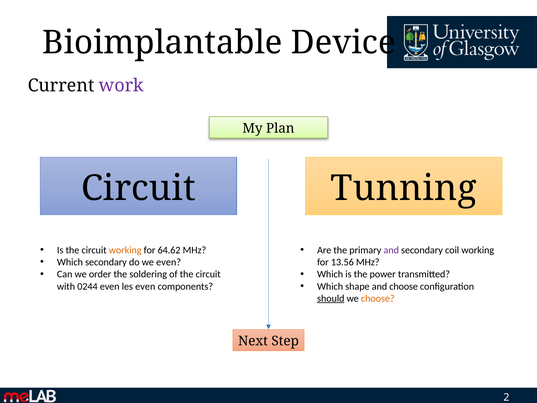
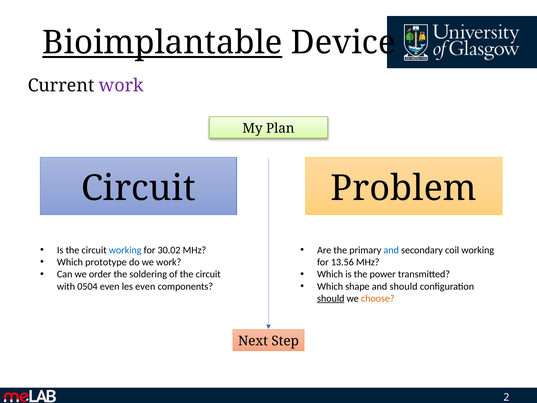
Bioimplantable underline: none -> present
Tunning: Tunning -> Problem
working at (125, 250) colour: orange -> blue
64.62: 64.62 -> 30.02
and at (391, 250) colour: purple -> blue
Which secondary: secondary -> prototype
we even: even -> work
and choose: choose -> should
0244: 0244 -> 0504
